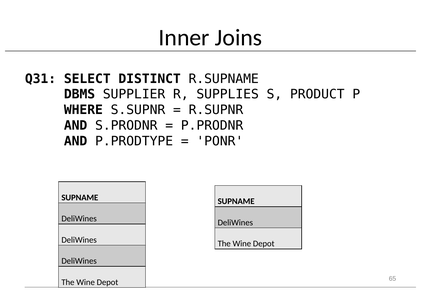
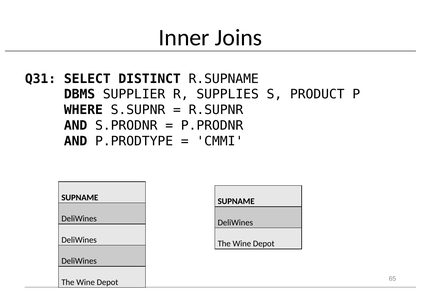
PONR: PONR -> CMMI
